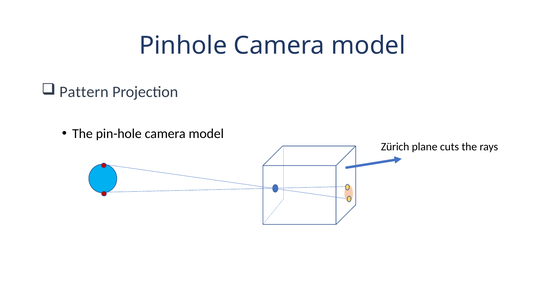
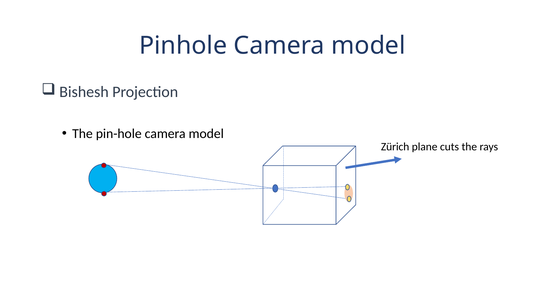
Pattern: Pattern -> Bishesh
